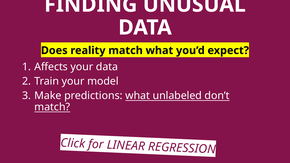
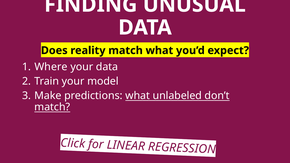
Affects: Affects -> Where
